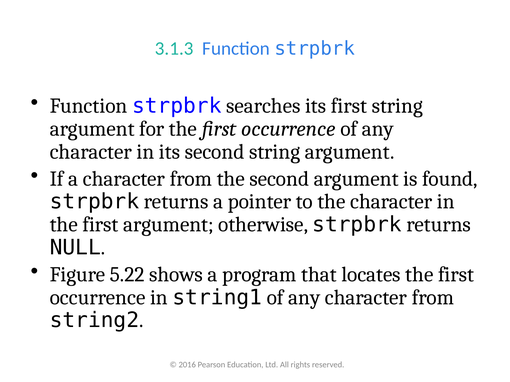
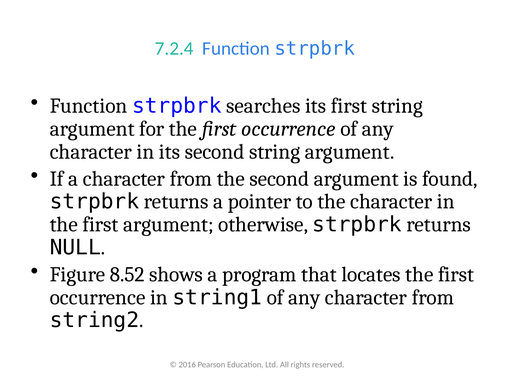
3.1.3: 3.1.3 -> 7.2.4
5.22: 5.22 -> 8.52
